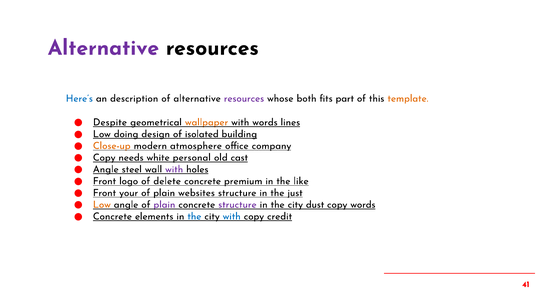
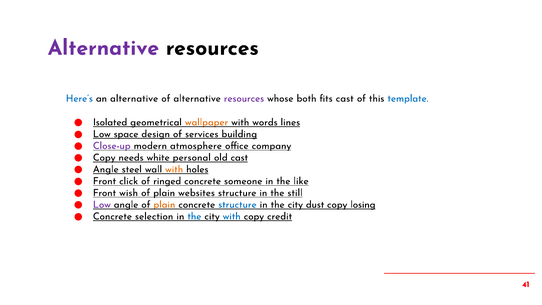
an description: description -> alternative
fits part: part -> cast
template colour: orange -> blue
Despite: Despite -> Isolated
doing: doing -> space
isolated: isolated -> services
Close-up colour: orange -> purple
with at (174, 169) colour: purple -> orange
logo: logo -> click
delete: delete -> ringed
premium: premium -> someone
your: your -> wish
just: just -> still
Low at (102, 204) colour: orange -> purple
plain at (164, 204) colour: purple -> orange
structure at (237, 204) colour: purple -> blue
copy words: words -> losing
elements: elements -> selection
